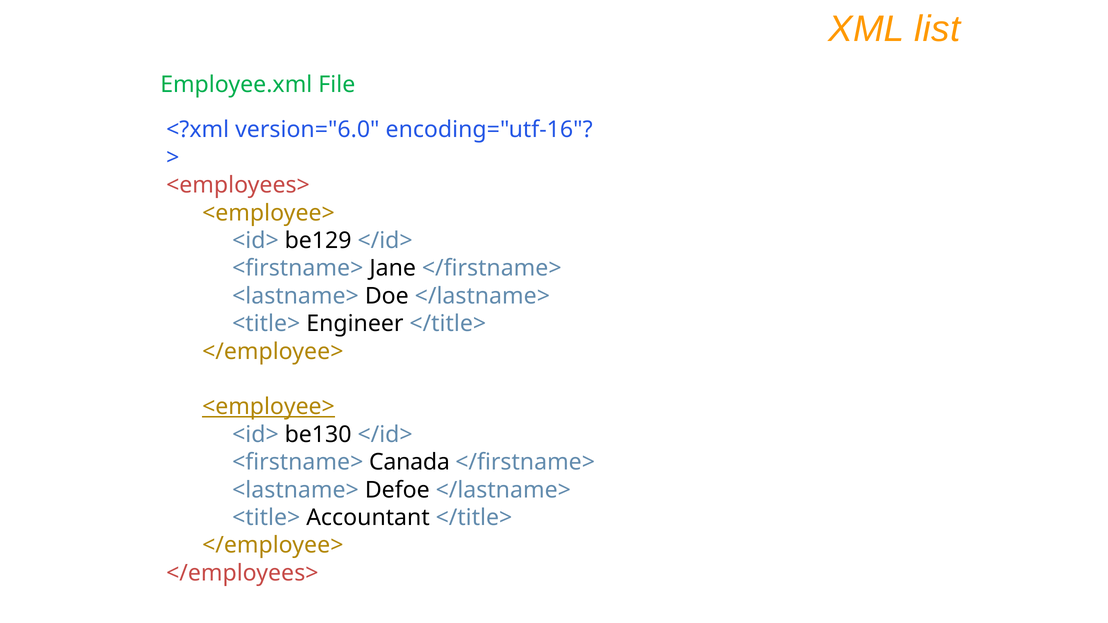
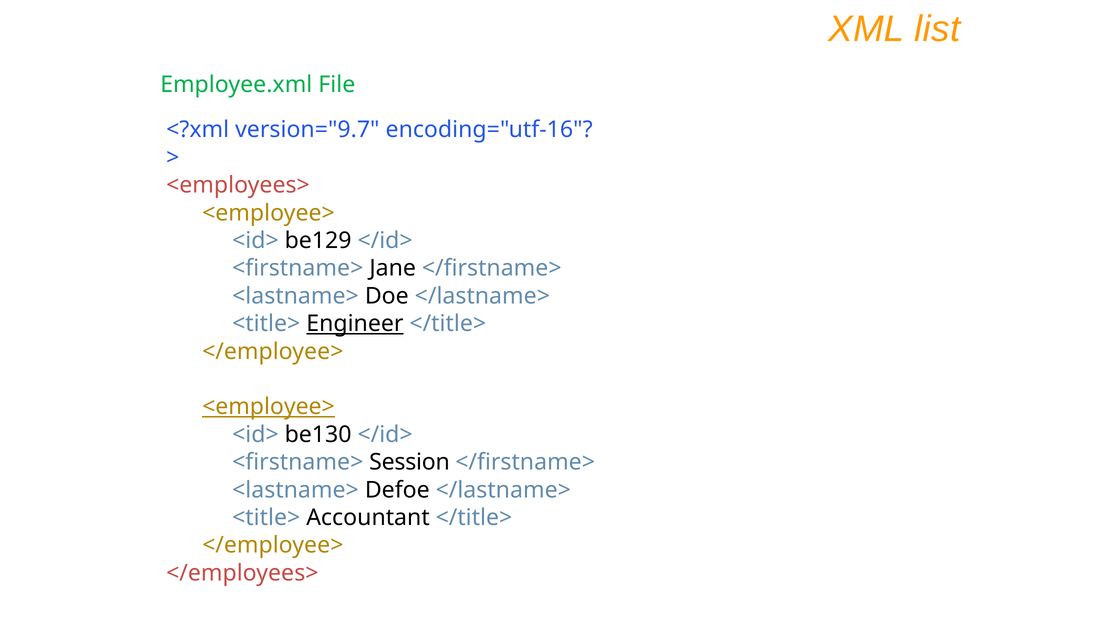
version="6.0: version="6.0 -> version="9.7
Engineer underline: none -> present
Canada: Canada -> Session
